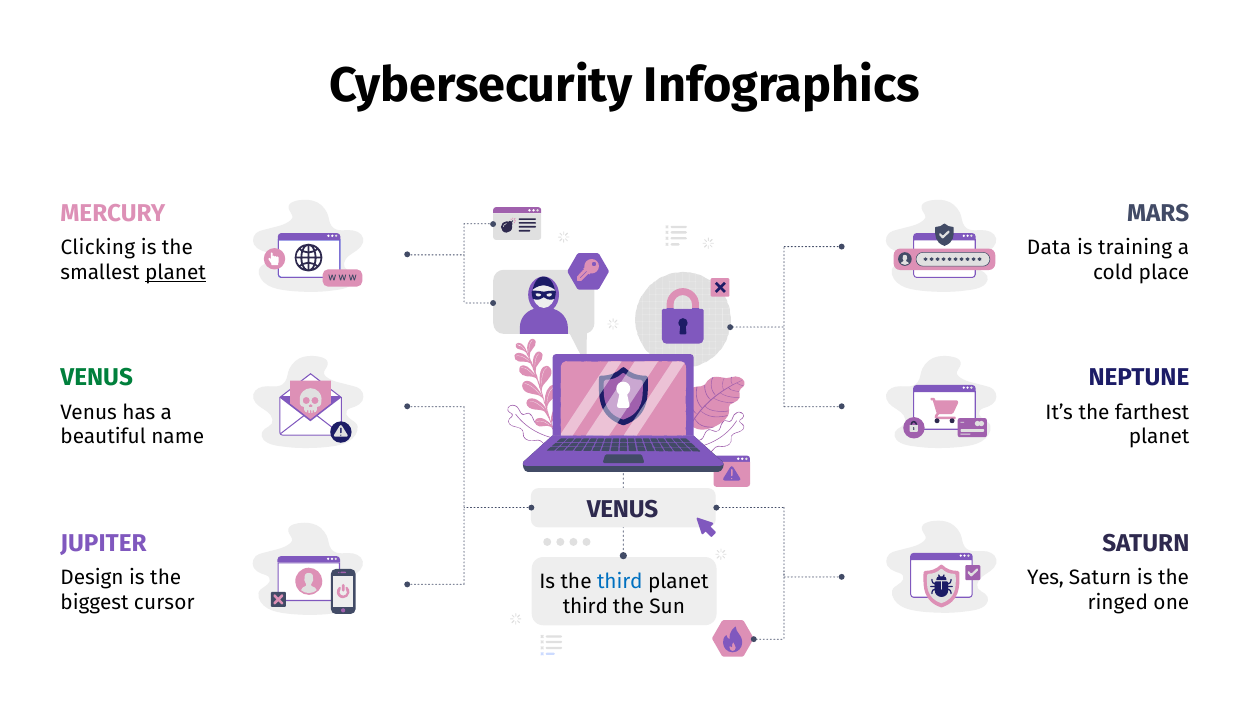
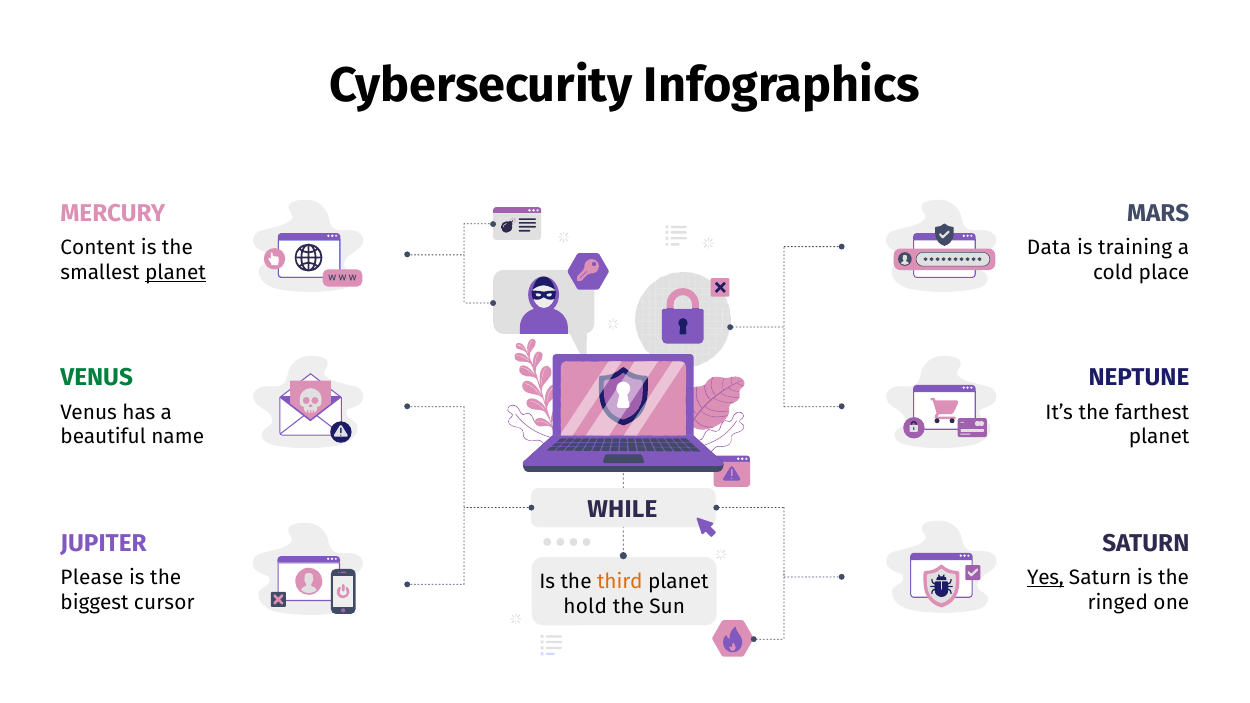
Clicking: Clicking -> Content
VENUS at (623, 509): VENUS -> WHILE
Design: Design -> Please
Yes underline: none -> present
third at (620, 582) colour: blue -> orange
third at (585, 607): third -> hold
